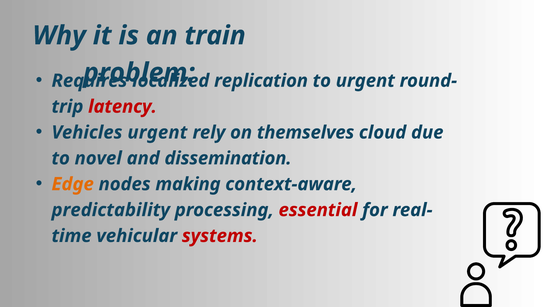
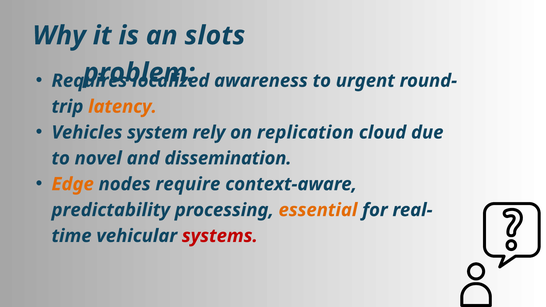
train: train -> slots
replication: replication -> awareness
latency colour: red -> orange
Vehicles urgent: urgent -> system
themselves: themselves -> replication
making: making -> require
essential colour: red -> orange
